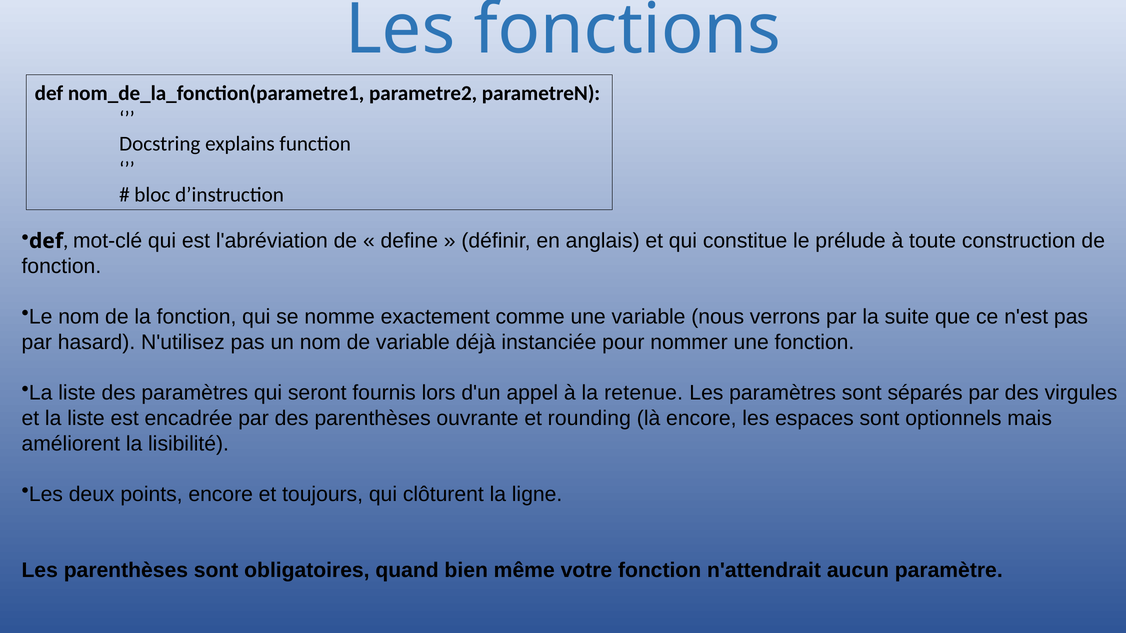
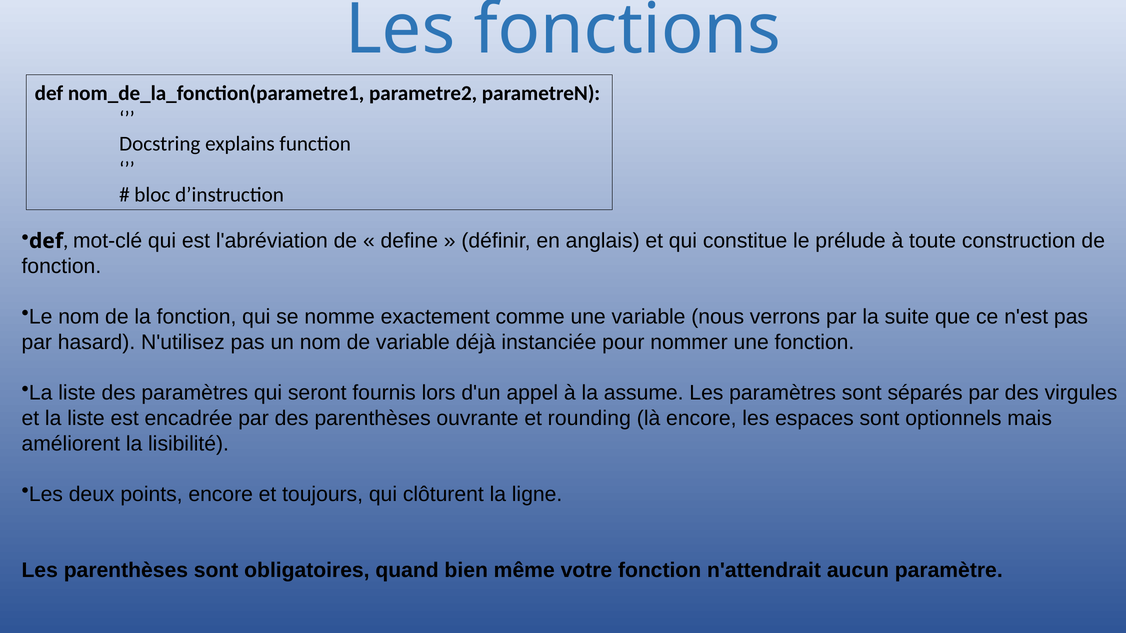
retenue: retenue -> assume
